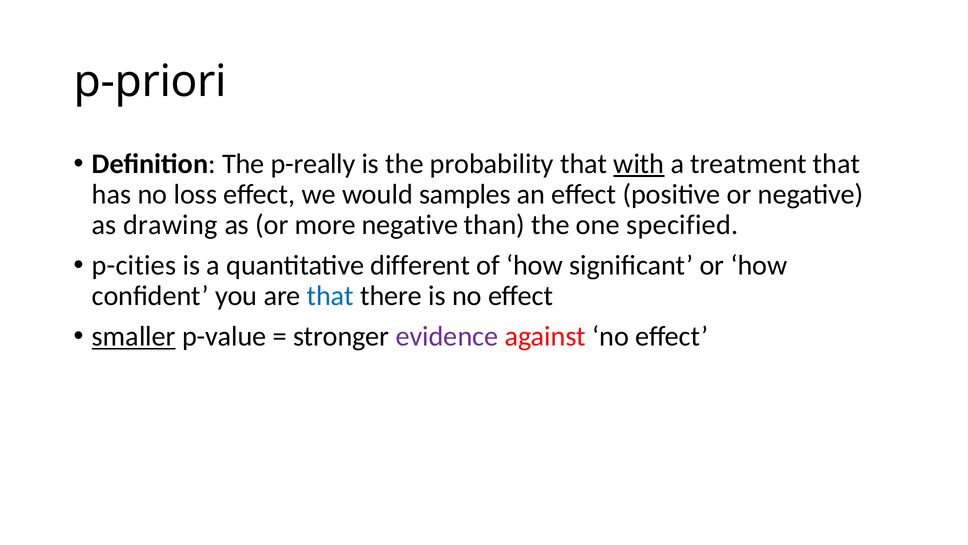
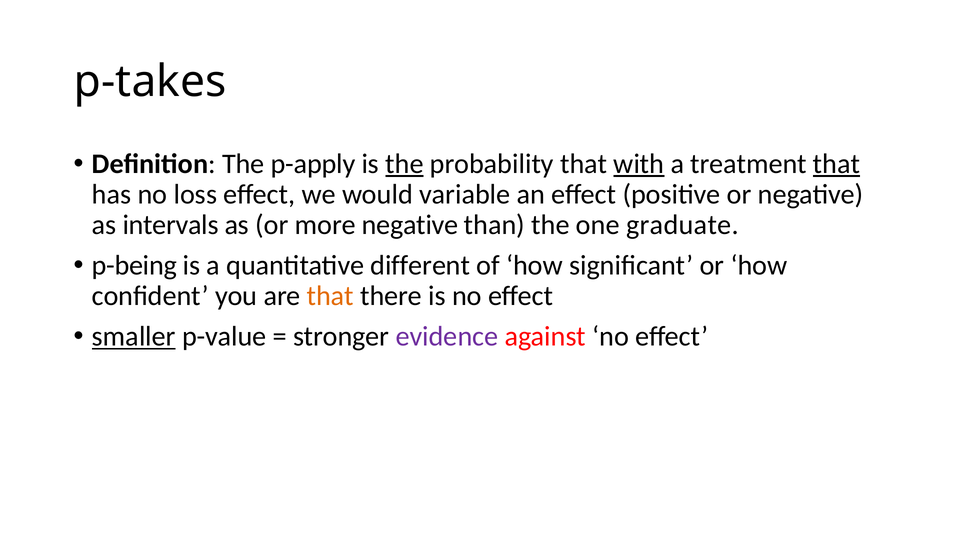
p-priori: p-priori -> p-takes
p-really: p-really -> p-apply
the at (404, 164) underline: none -> present
that at (836, 164) underline: none -> present
samples: samples -> variable
drawing: drawing -> intervals
specified: specified -> graduate
p-cities: p-cities -> p-being
that at (330, 296) colour: blue -> orange
